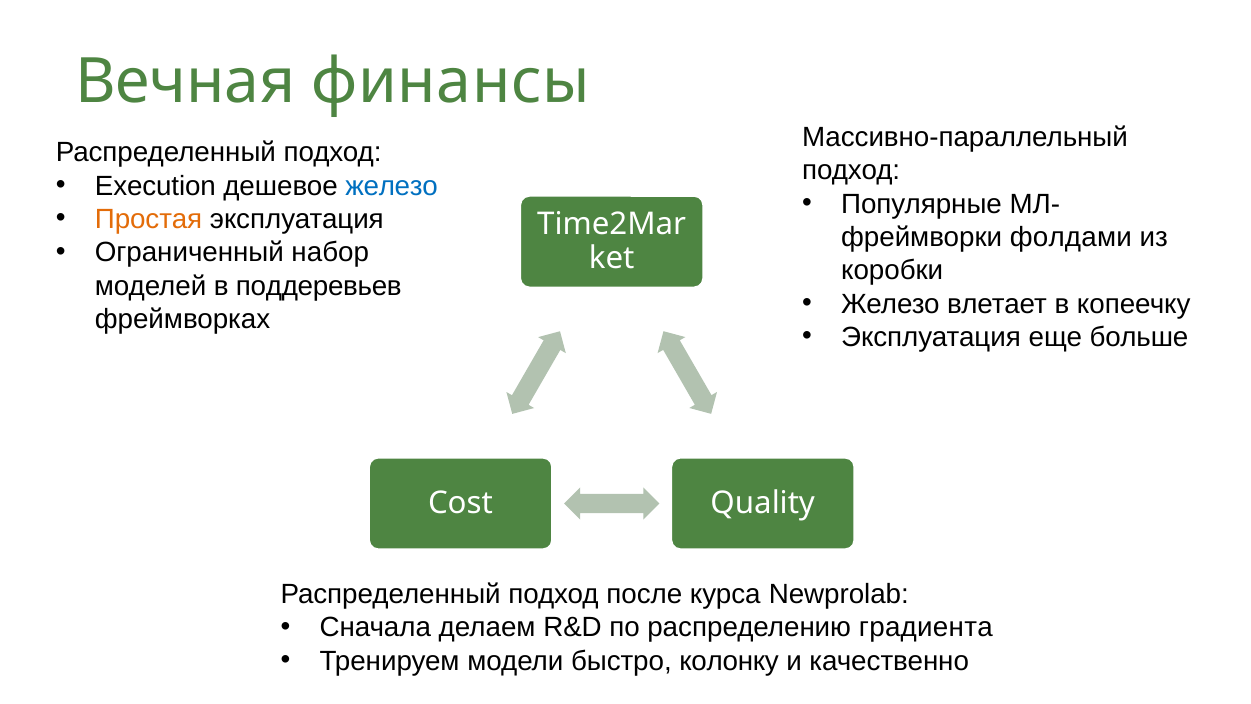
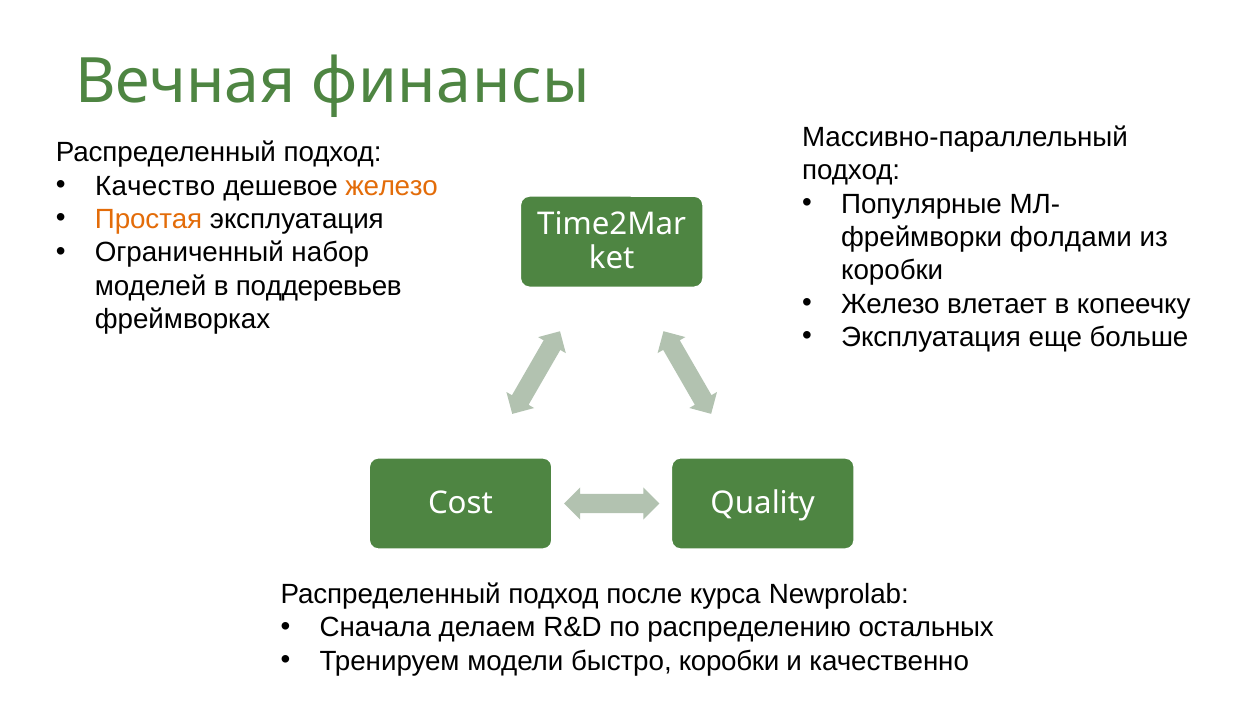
Execution: Execution -> Качество
железо at (392, 186) colour: blue -> orange
градиента: градиента -> остальных
быстро колонку: колонку -> коробки
